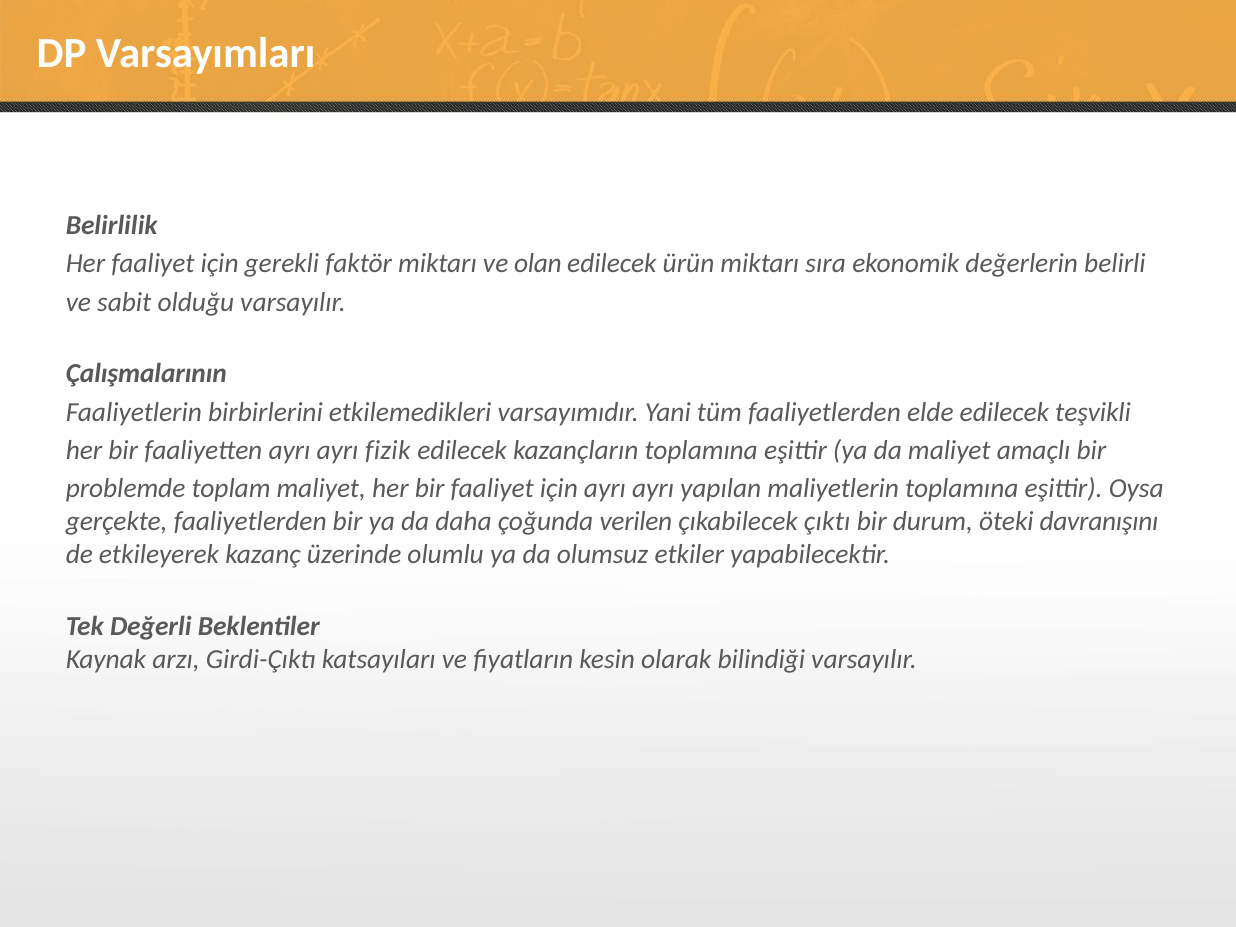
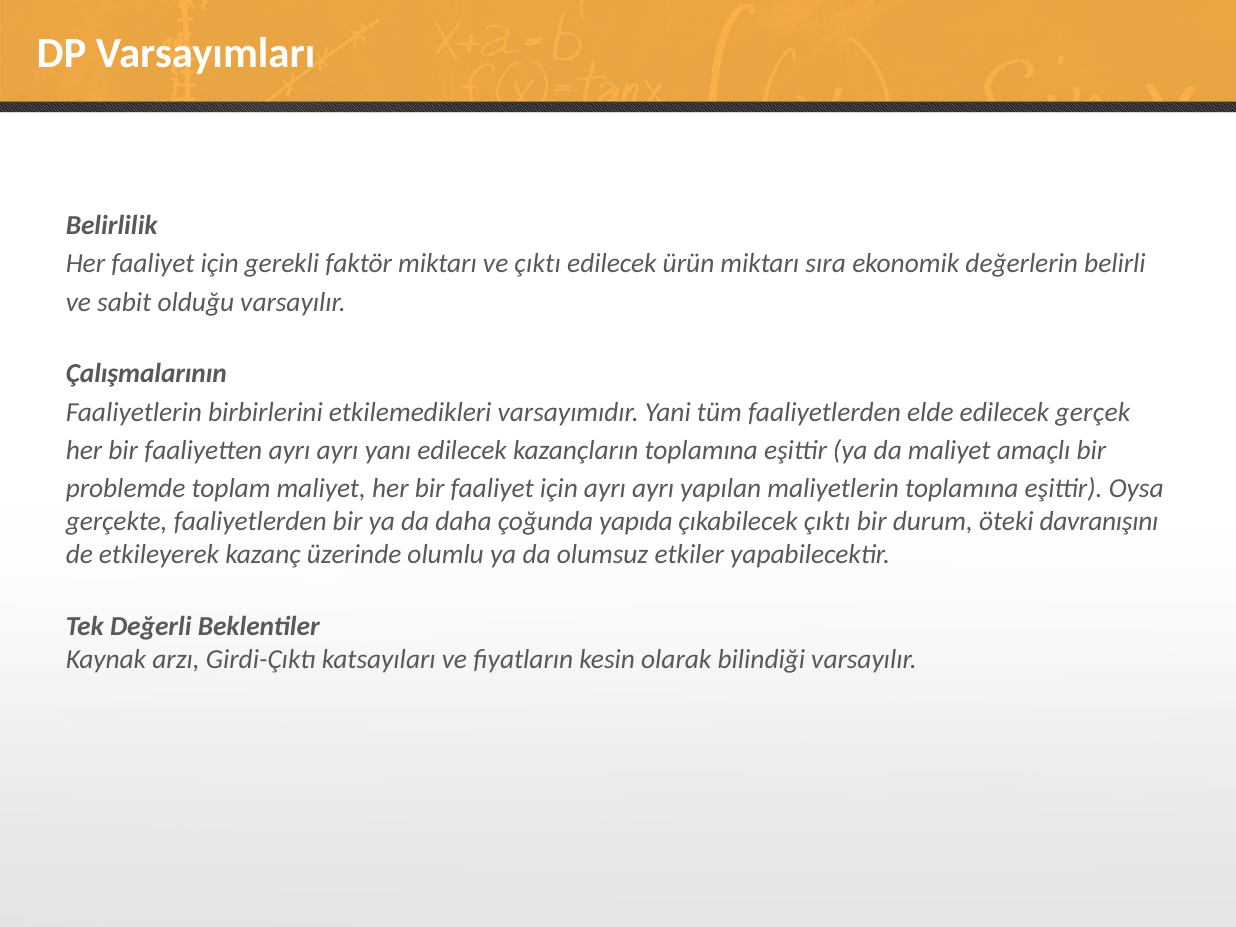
ve olan: olan -> çıktı
teşvikli: teşvikli -> gerçek
fizik: fizik -> yanı
verilen: verilen -> yapıda
